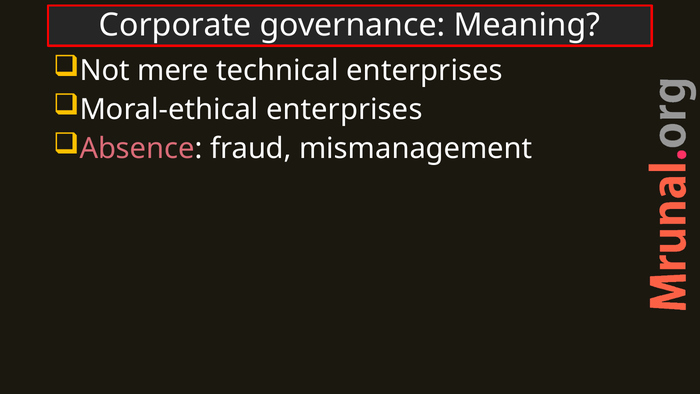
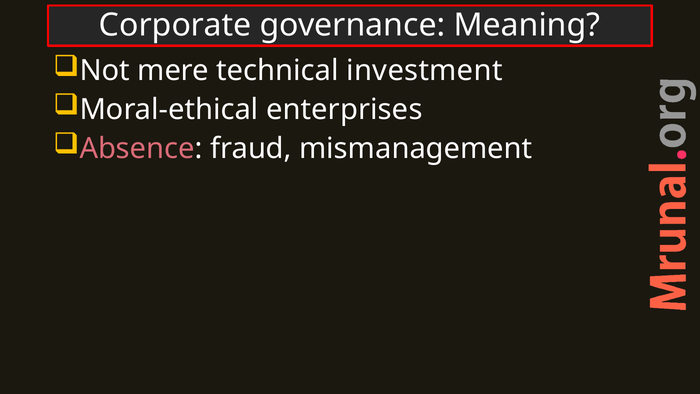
technical enterprises: enterprises -> investment
